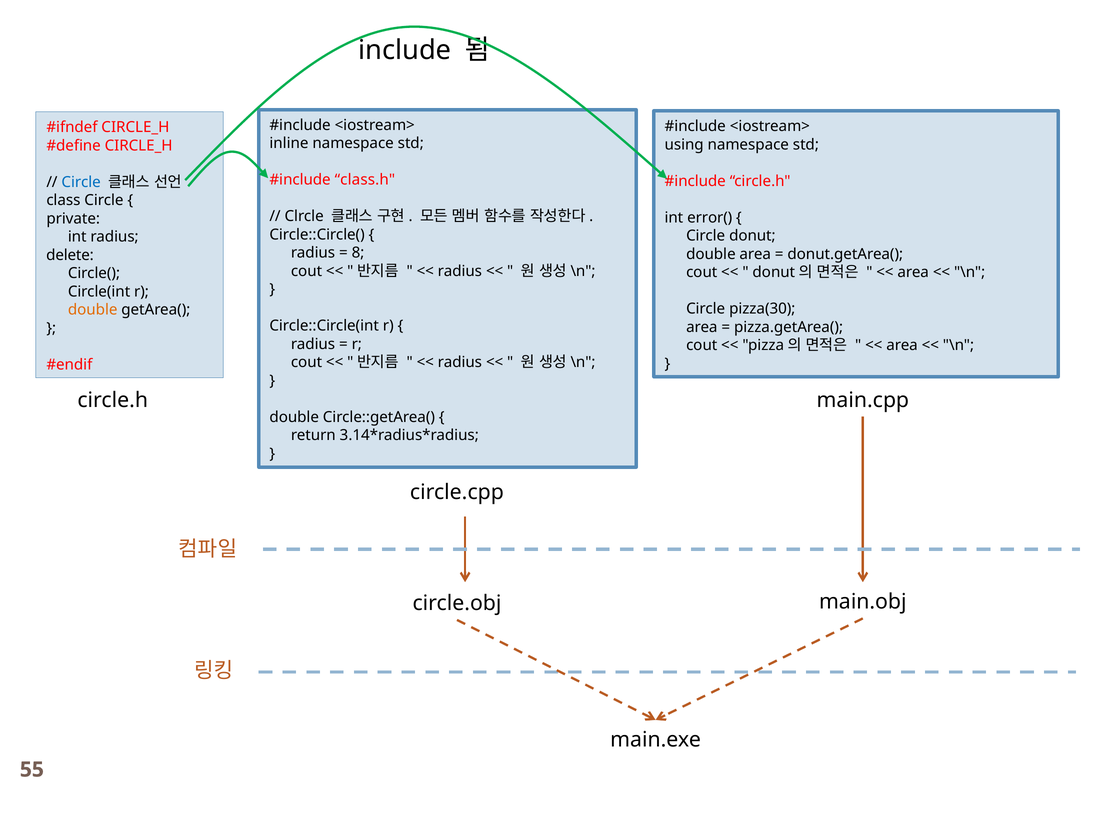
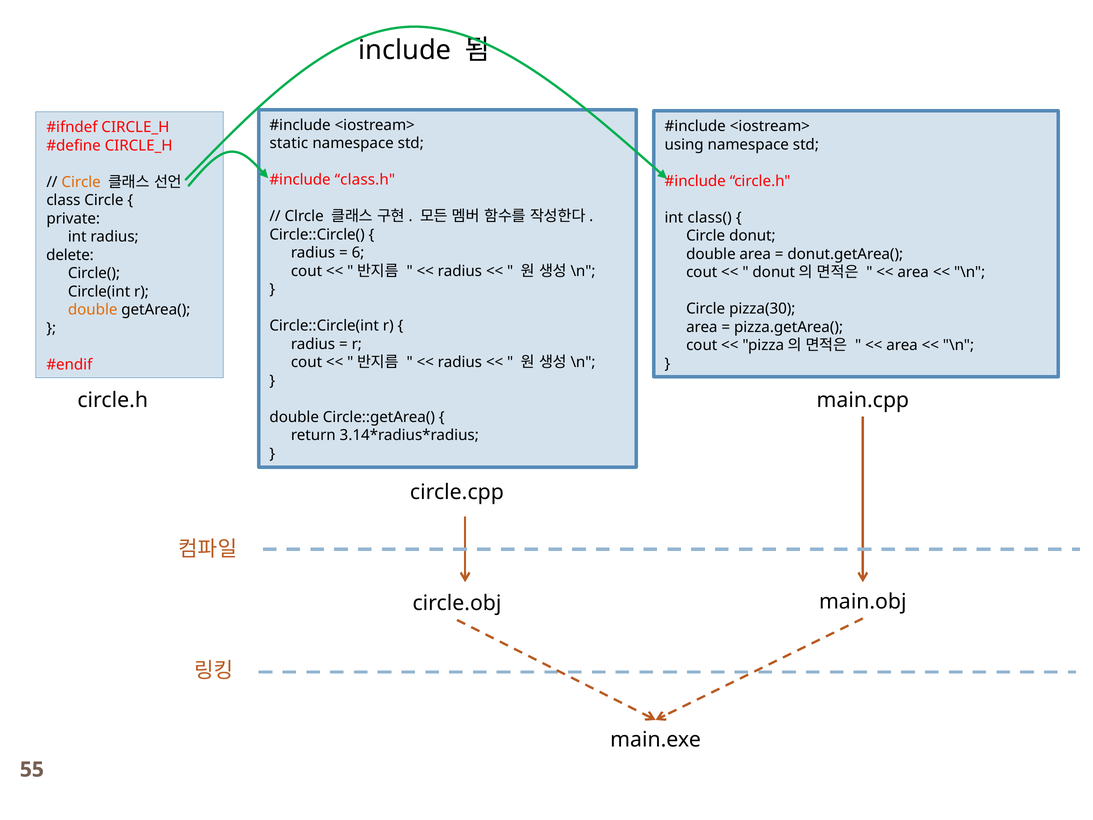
inline: inline -> static
Circle at (81, 182) colour: blue -> orange
error(: error( -> class(
8: 8 -> 6
